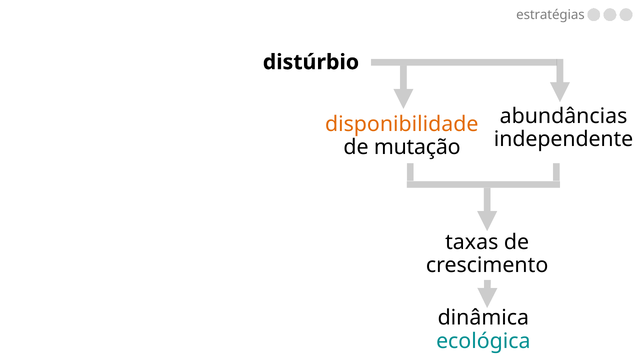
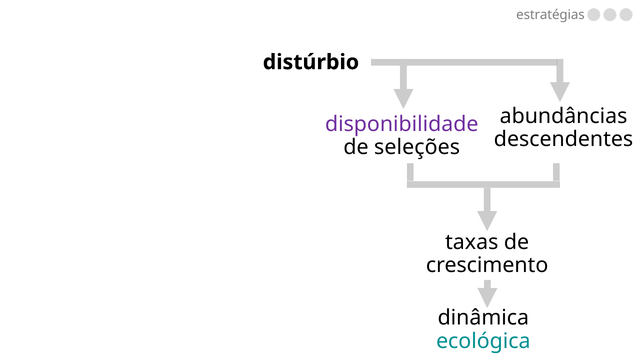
disponibilidade colour: orange -> purple
independente: independente -> descendentes
mutação: mutação -> seleções
